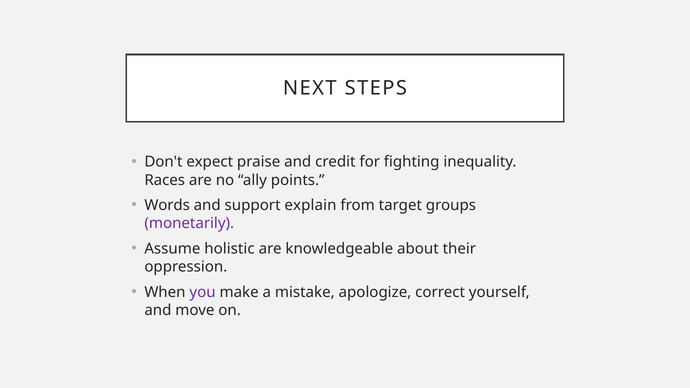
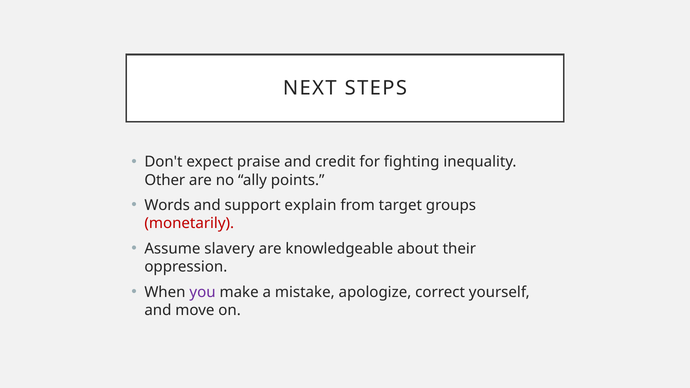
Races: Races -> Other
monetarily colour: purple -> red
holistic: holistic -> slavery
